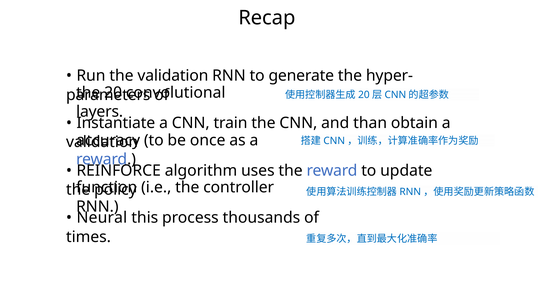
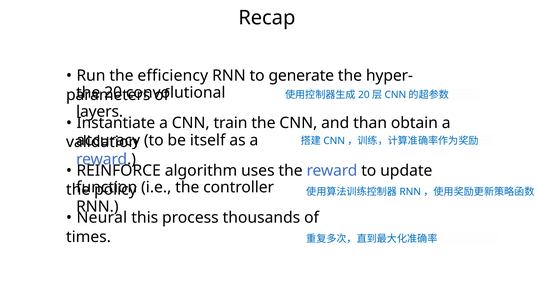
the validation: validation -> efficiency
once: once -> itself
